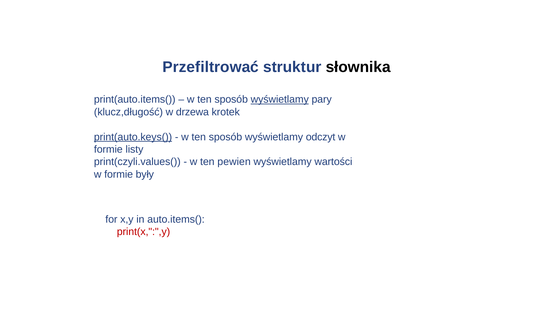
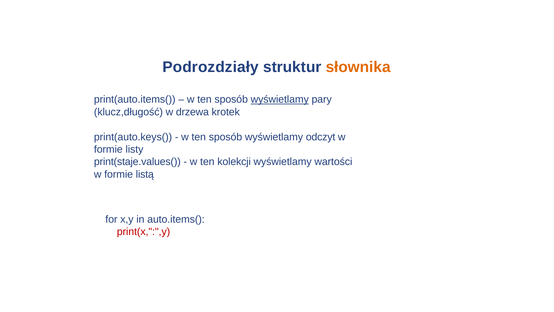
Przefiltrować: Przefiltrować -> Podrozdziały
słownika colour: black -> orange
print(auto.keys( underline: present -> none
print(czyli.values(: print(czyli.values( -> print(staje.values(
pewien: pewien -> kolekcji
były: były -> listą
